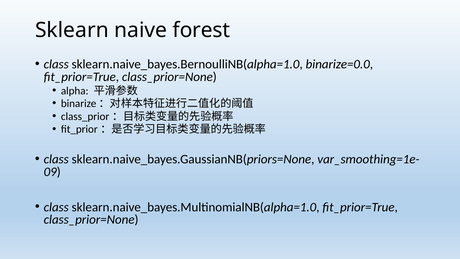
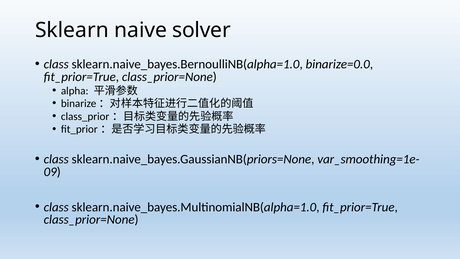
forest: forest -> solver
